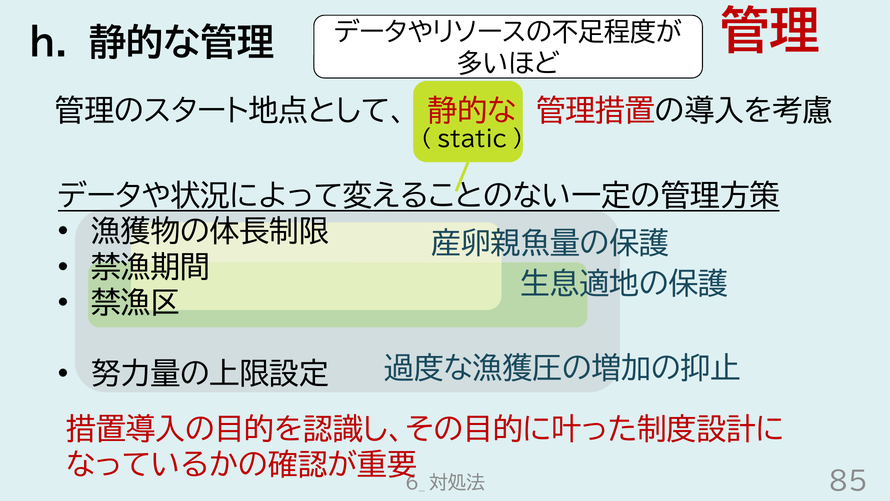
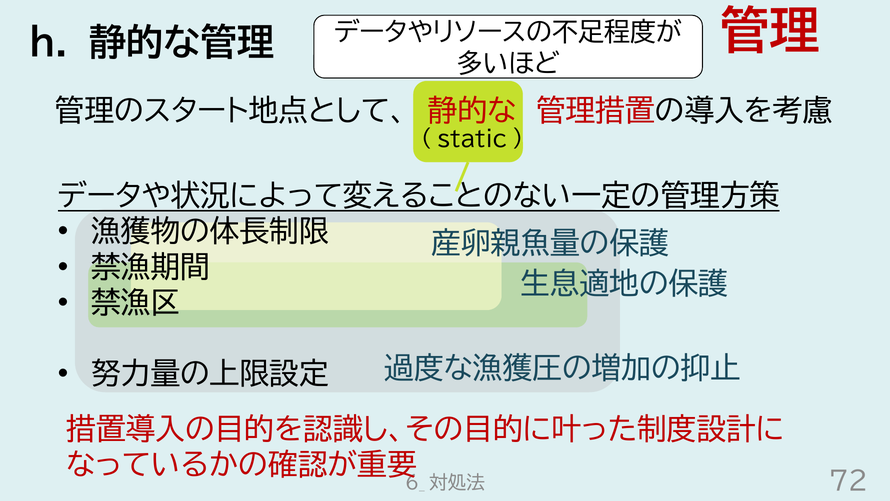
85: 85 -> 72
